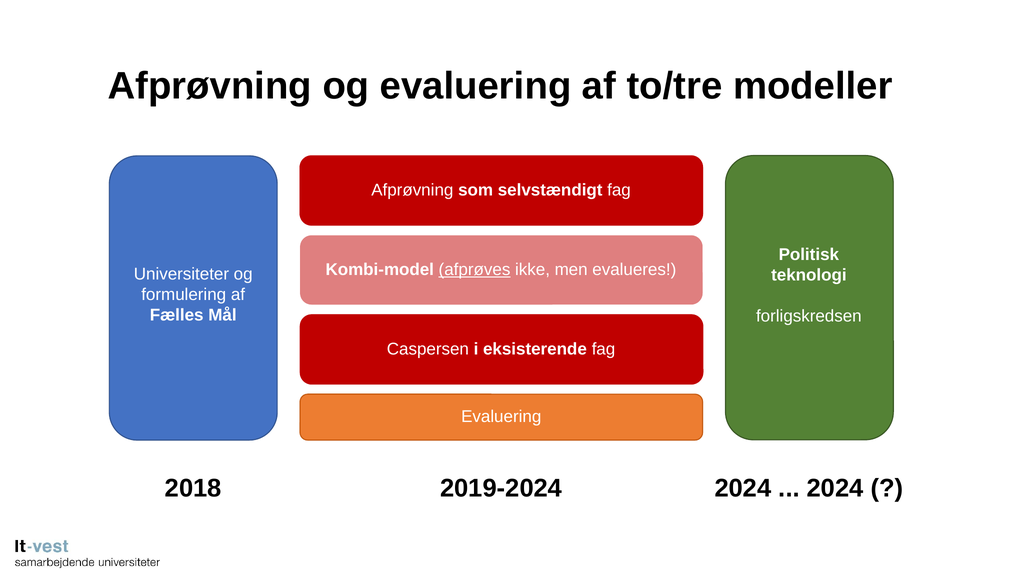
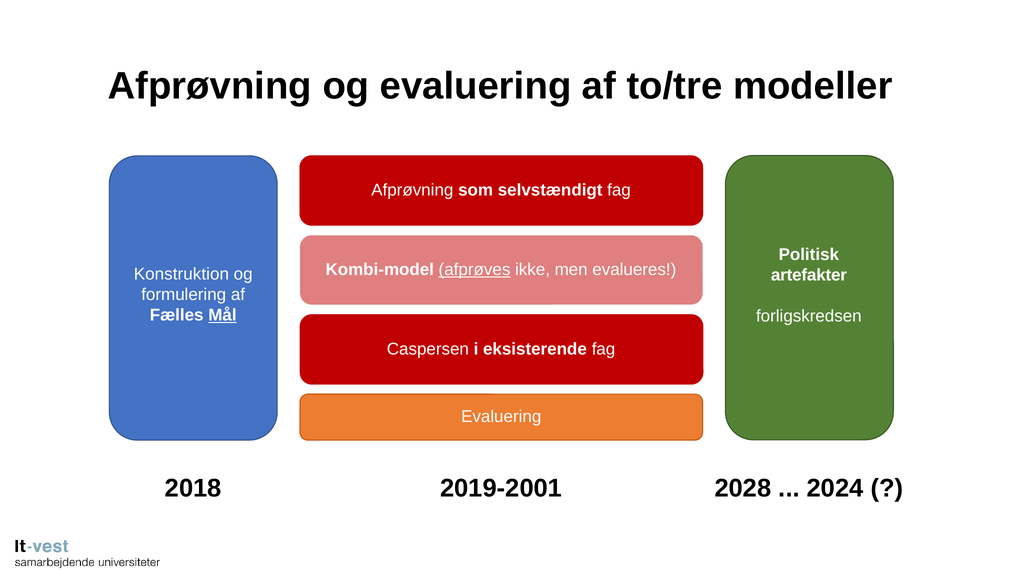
Universiteter: Universiteter -> Konstruktion
teknologi: teknologi -> artefakter
Mål underline: none -> present
2019-2024: 2019-2024 -> 2019-2001
2024 at (743, 488): 2024 -> 2028
